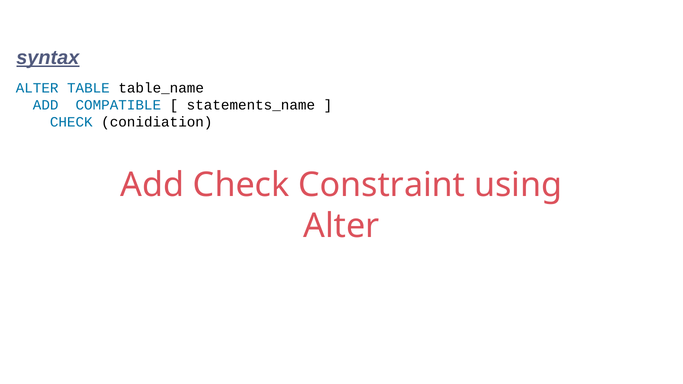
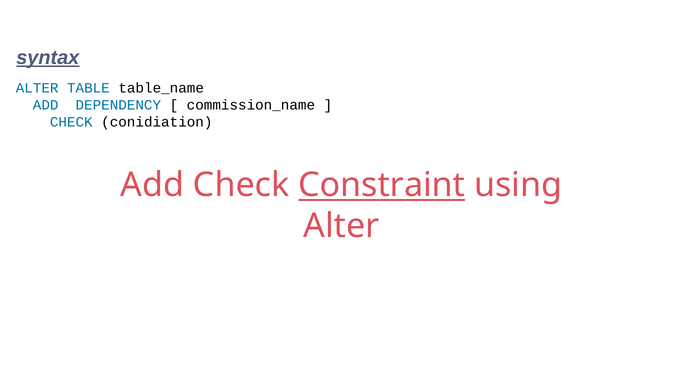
COMPATIBLE: COMPATIBLE -> DEPENDENCY
statements_name: statements_name -> commission_name
Constraint underline: none -> present
